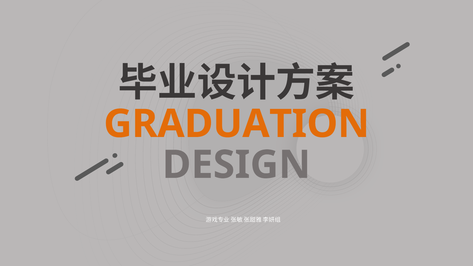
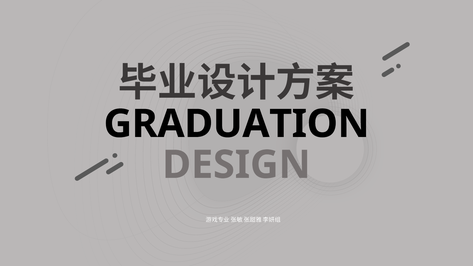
GRADUATION colour: orange -> black
